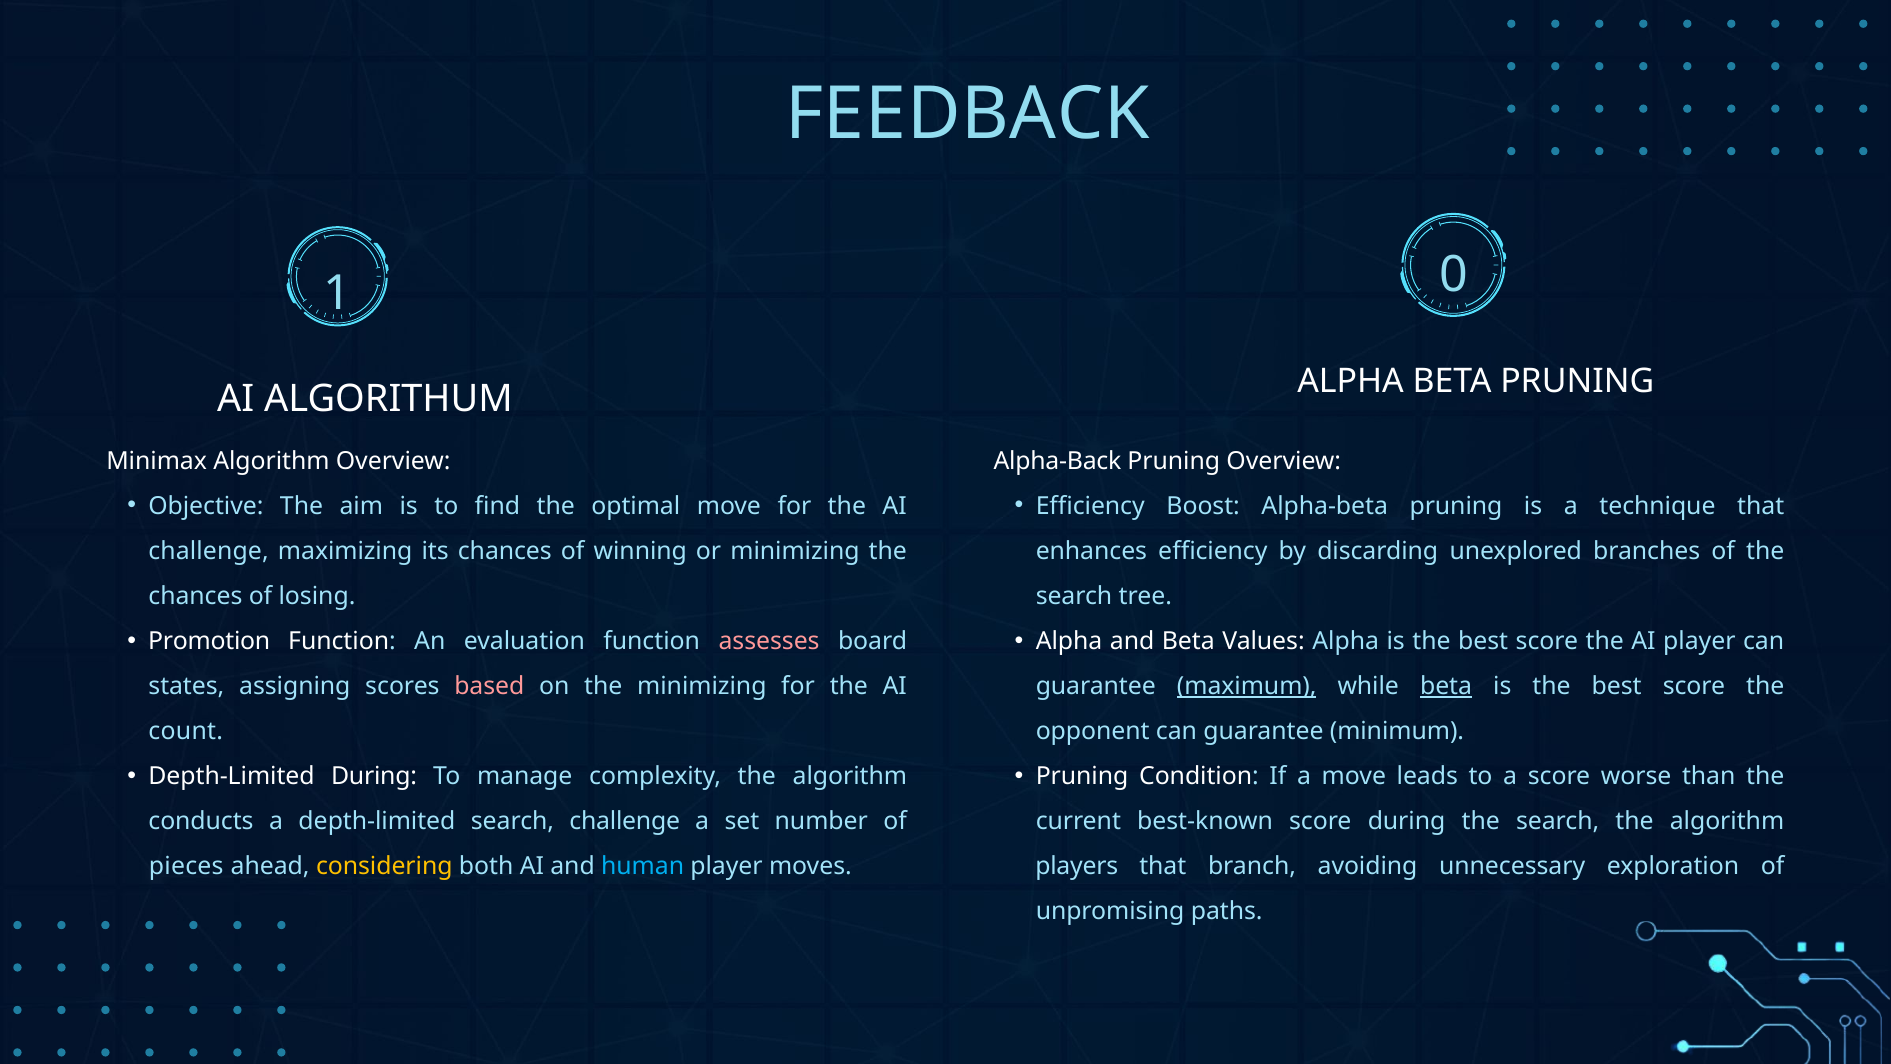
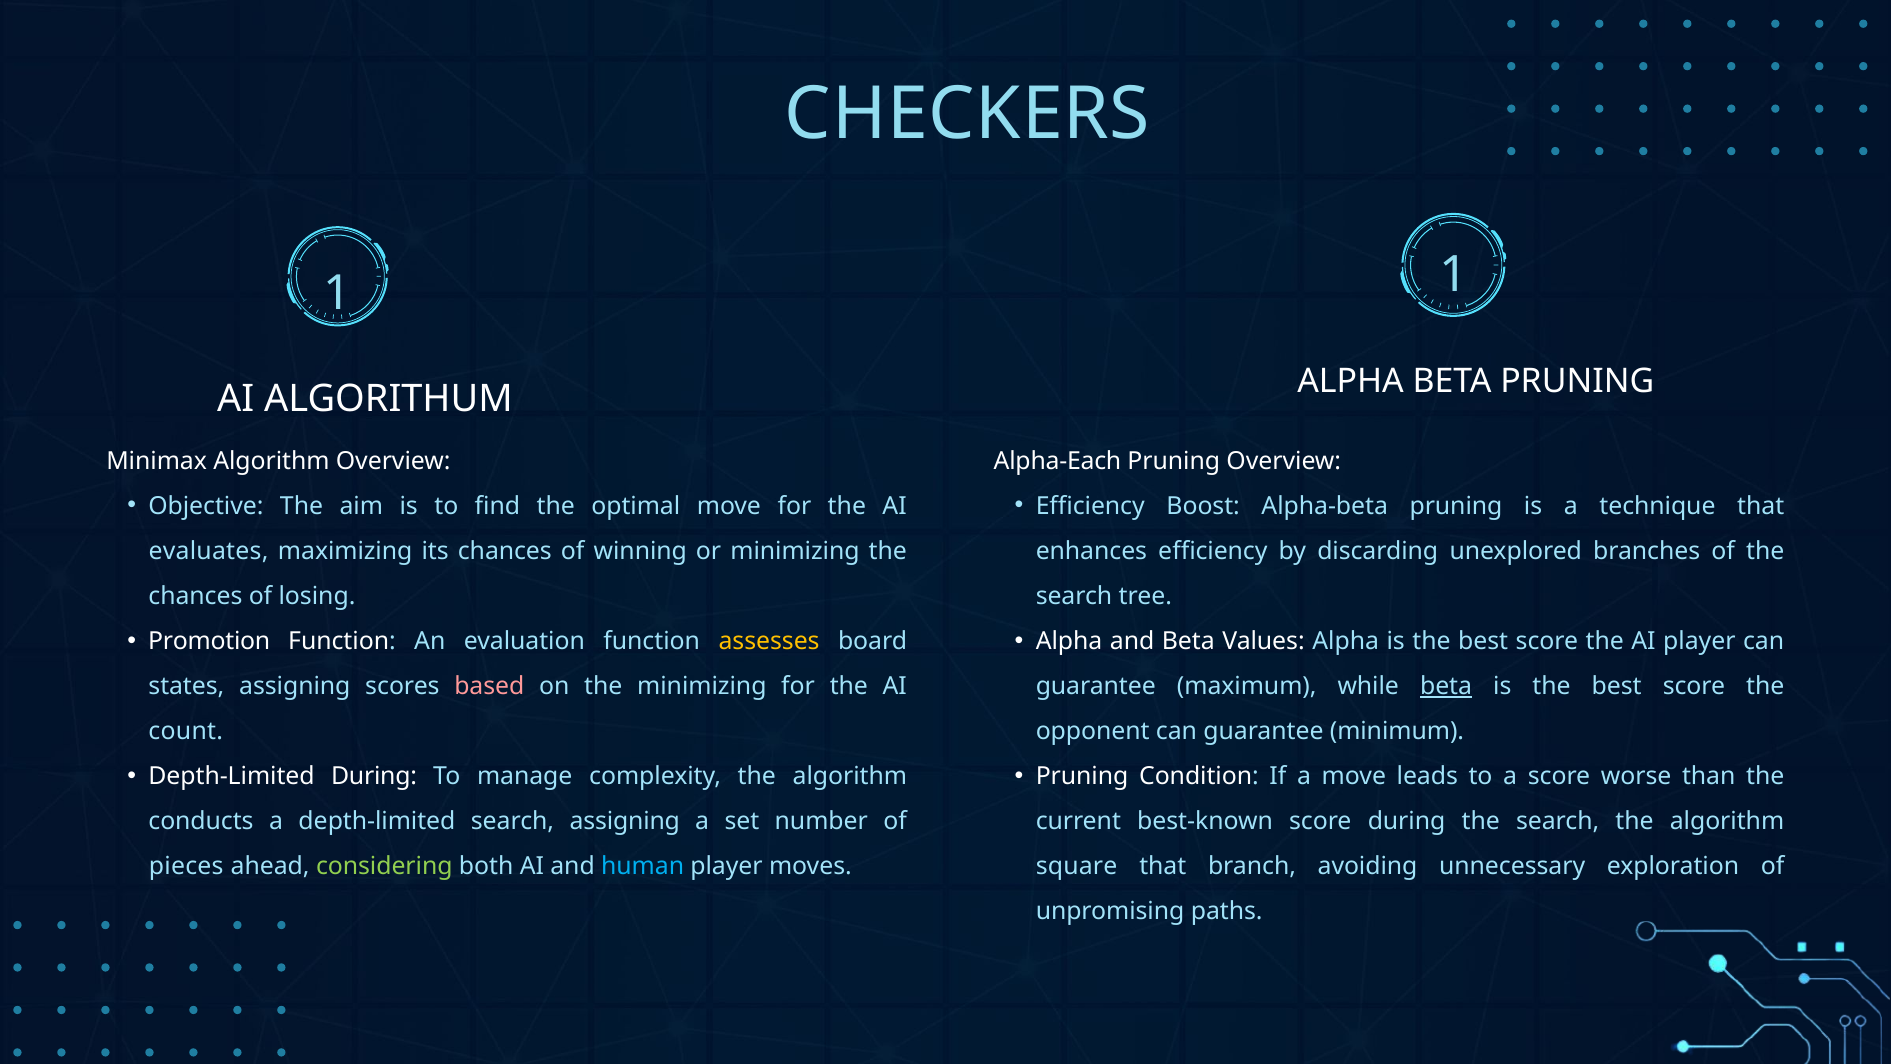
FEEDBACK: FEEDBACK -> CHECKERS
1 0: 0 -> 1
Alpha-Back: Alpha-Back -> Alpha-Each
challenge at (209, 551): challenge -> evaluates
assesses colour: pink -> yellow
maximum underline: present -> none
search challenge: challenge -> assigning
considering colour: yellow -> light green
players: players -> square
